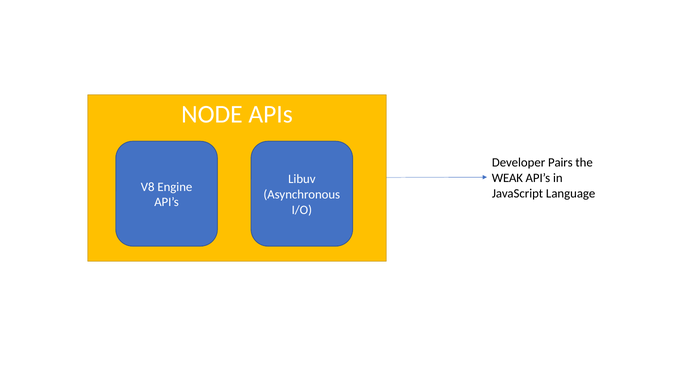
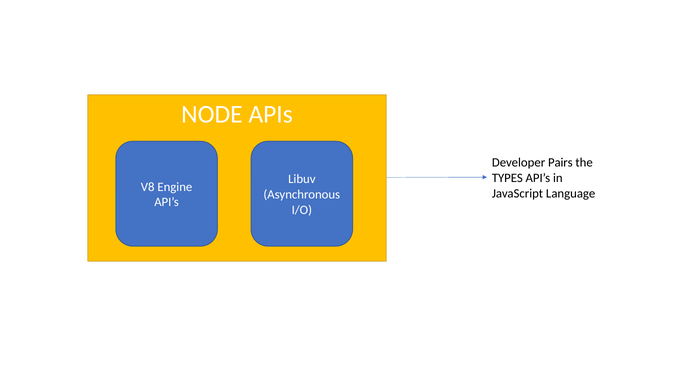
WEAK: WEAK -> TYPES
